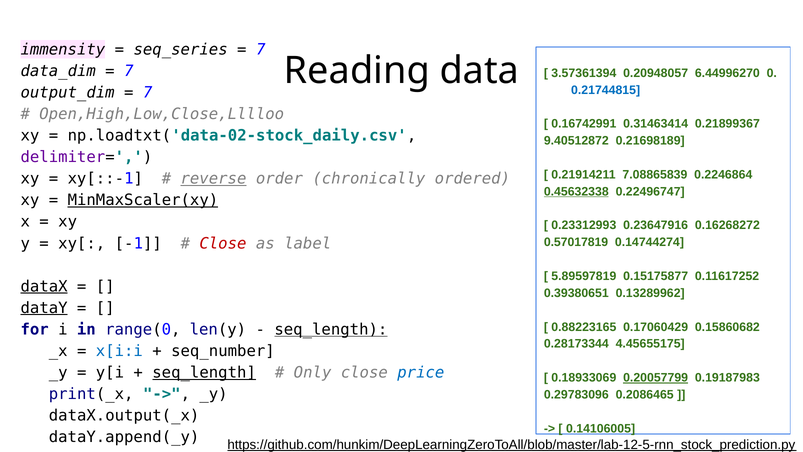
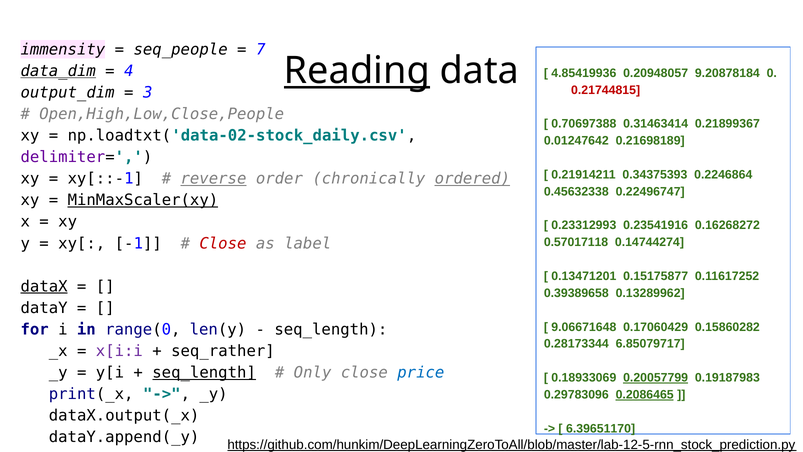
seq_series: seq_series -> seq_people
Reading underline: none -> present
data_dim underline: none -> present
7 at (129, 71): 7 -> 4
3.57361394: 3.57361394 -> 4.85419936
6.44996270: 6.44996270 -> 9.20878184
0.21744815 colour: blue -> red
7 at (148, 93): 7 -> 3
Open,High,Low,Close,Lllloo: Open,High,Low,Close,Lllloo -> Open,High,Low,Close,People
0.16742991: 0.16742991 -> 0.70697388
9.40512872: 9.40512872 -> 0.01247642
7.08865839: 7.08865839 -> 0.34375393
ordered underline: none -> present
0.45632338 underline: present -> none
0.23647916: 0.23647916 -> 0.23541916
0.57017819: 0.57017819 -> 0.57017118
5.89597819: 5.89597819 -> 0.13471201
0.39380651: 0.39380651 -> 0.39389658
dataY underline: present -> none
0.88223165: 0.88223165 -> 9.06671648
0.15860682: 0.15860682 -> 0.15860282
seq_length at (331, 329) underline: present -> none
4.45655175: 4.45655175 -> 6.85079717
x[i:i colour: blue -> purple
seq_number: seq_number -> seq_rather
0.2086465 underline: none -> present
0.14106005: 0.14106005 -> 6.39651170
